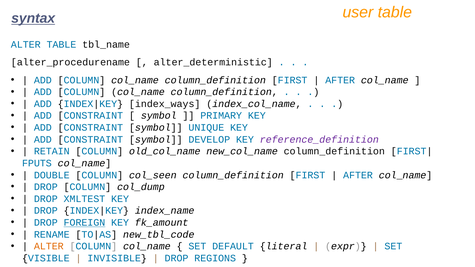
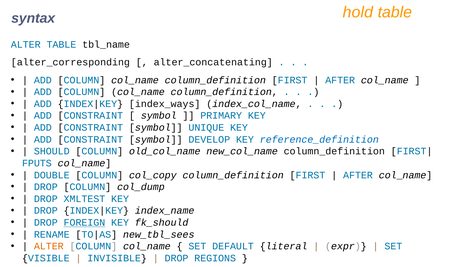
user: user -> hold
syntax underline: present -> none
alter_procedurename: alter_procedurename -> alter_corresponding
alter_deterministic: alter_deterministic -> alter_concatenating
reference_definition colour: purple -> blue
RETAIN: RETAIN -> SHOULD
col_seen: col_seen -> col_copy
fk_amount: fk_amount -> fk_should
new_tbl_code: new_tbl_code -> new_tbl_sees
